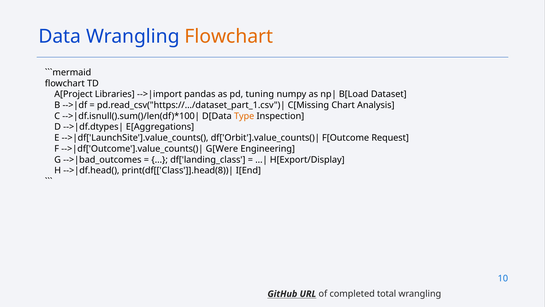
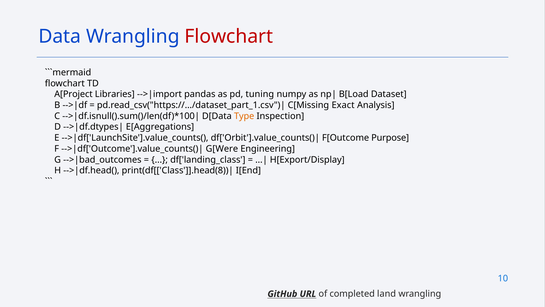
Flowchart at (229, 36) colour: orange -> red
Chart: Chart -> Exact
Request: Request -> Purpose
total: total -> land
